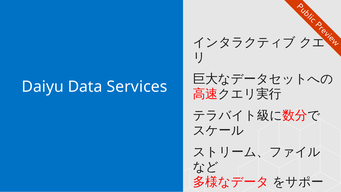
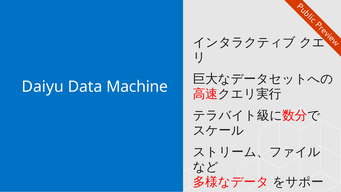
Services: Services -> Machine
